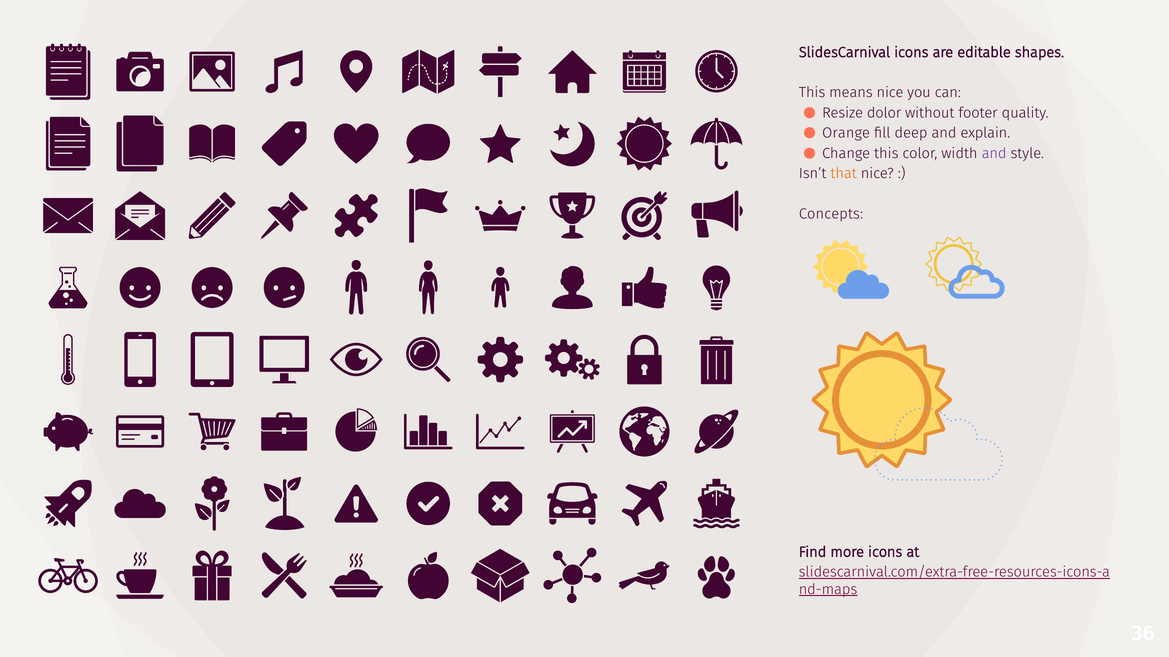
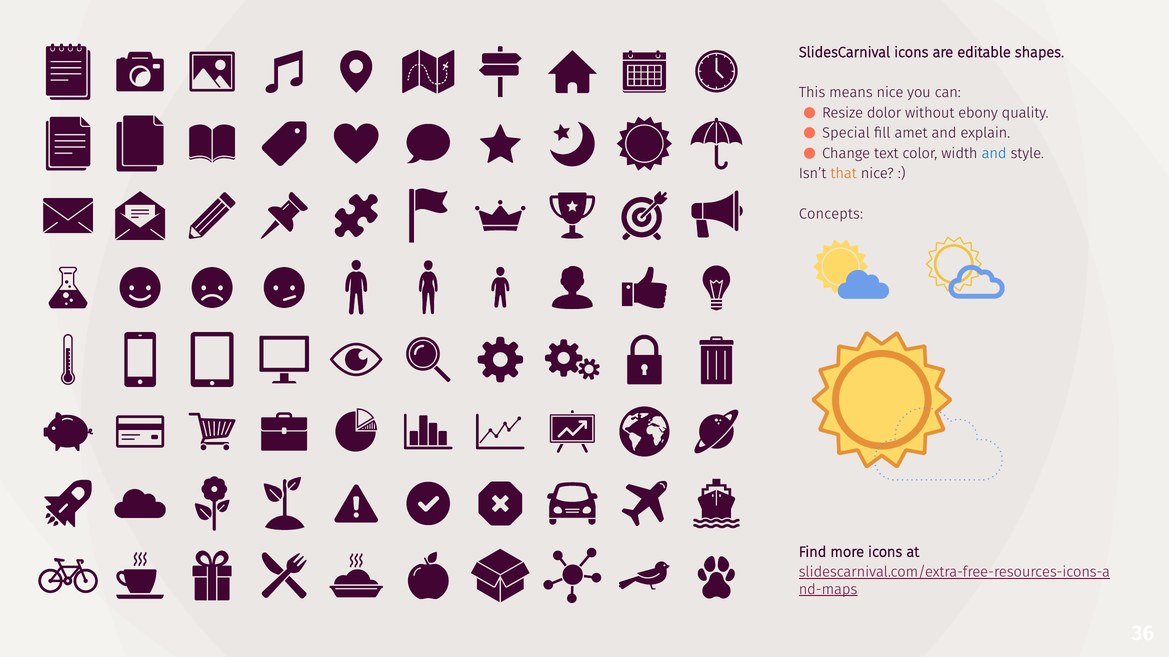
footer: footer -> ebony
Orange: Orange -> Special
deep: deep -> amet
Change this: this -> text
and at (994, 153) colour: purple -> blue
